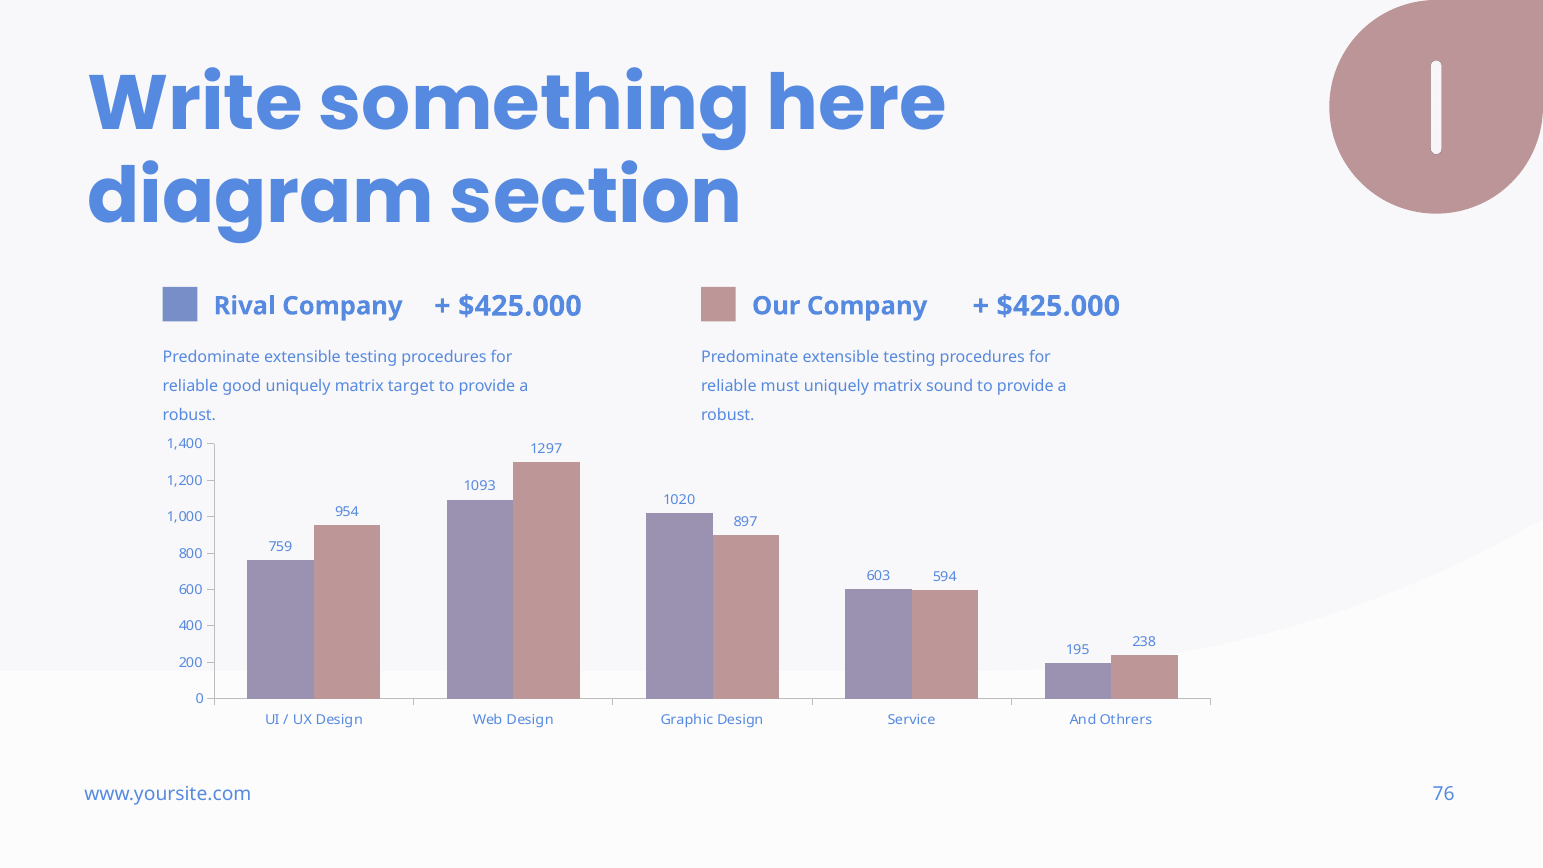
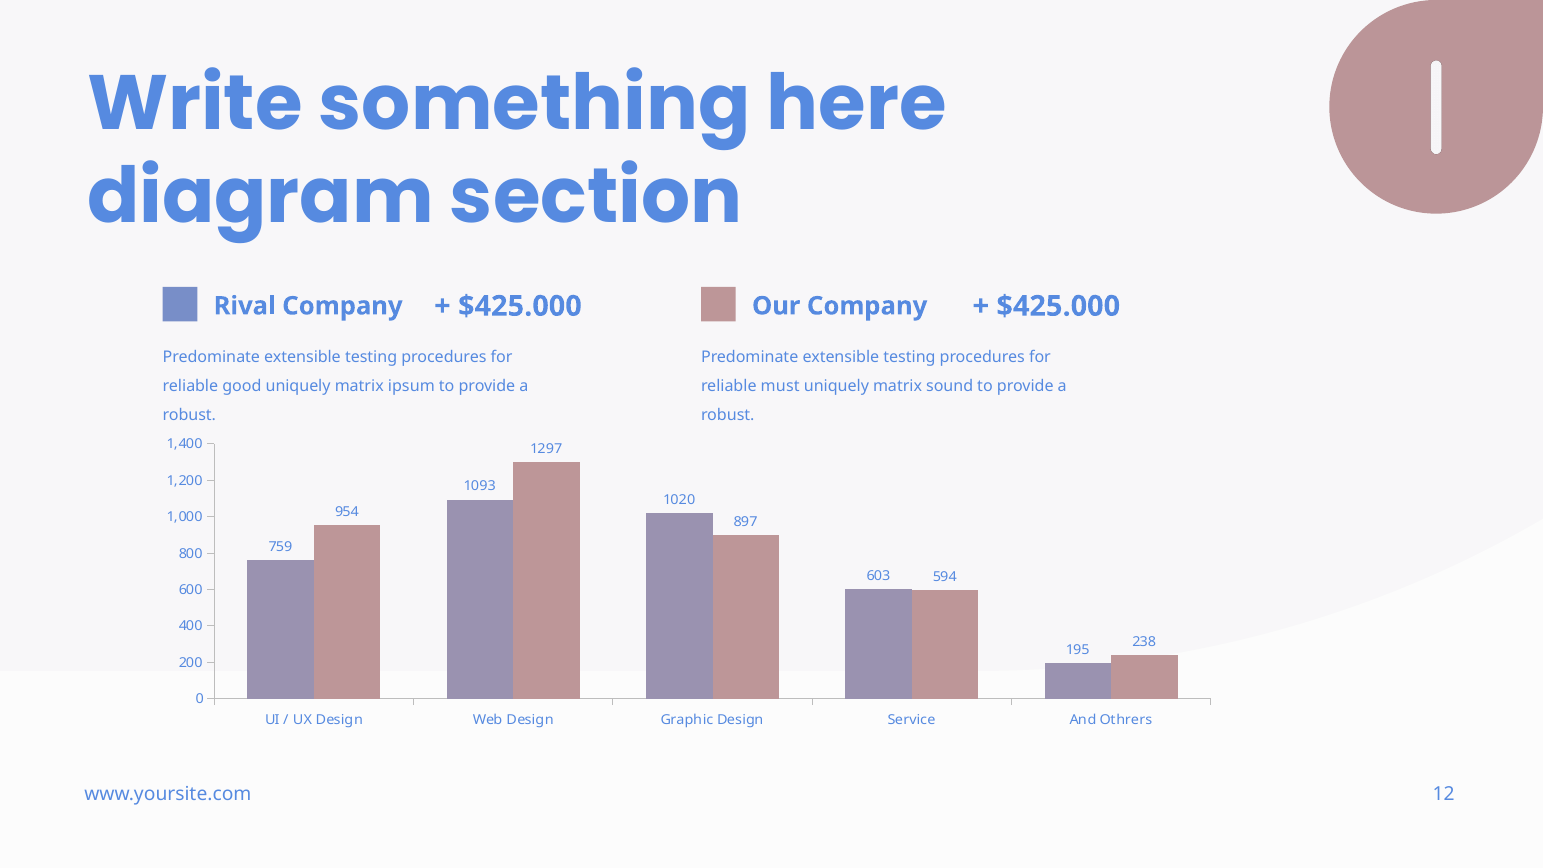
target: target -> ipsum
76: 76 -> 12
